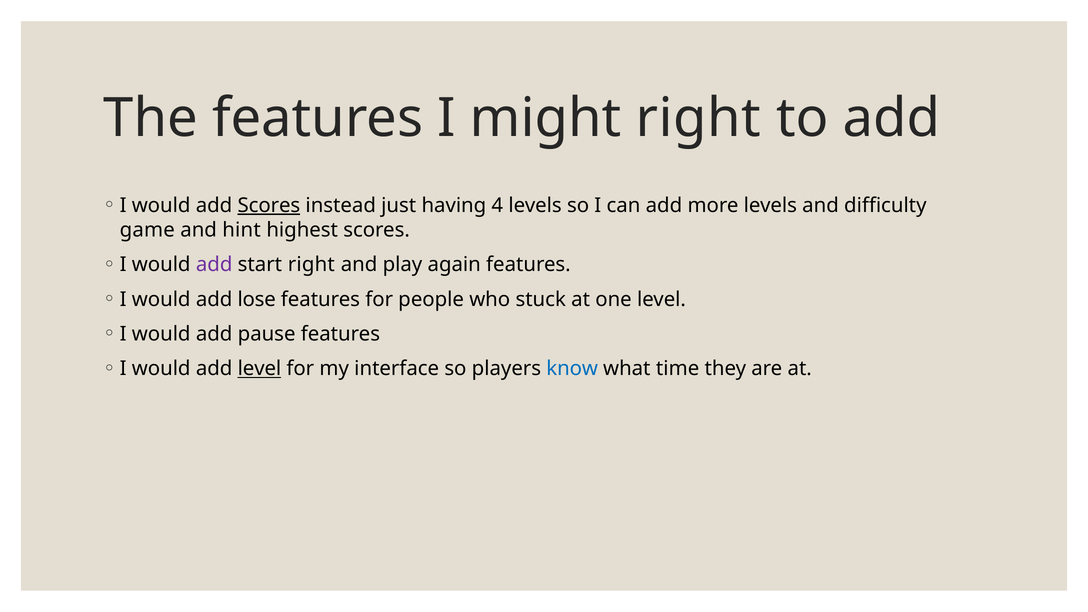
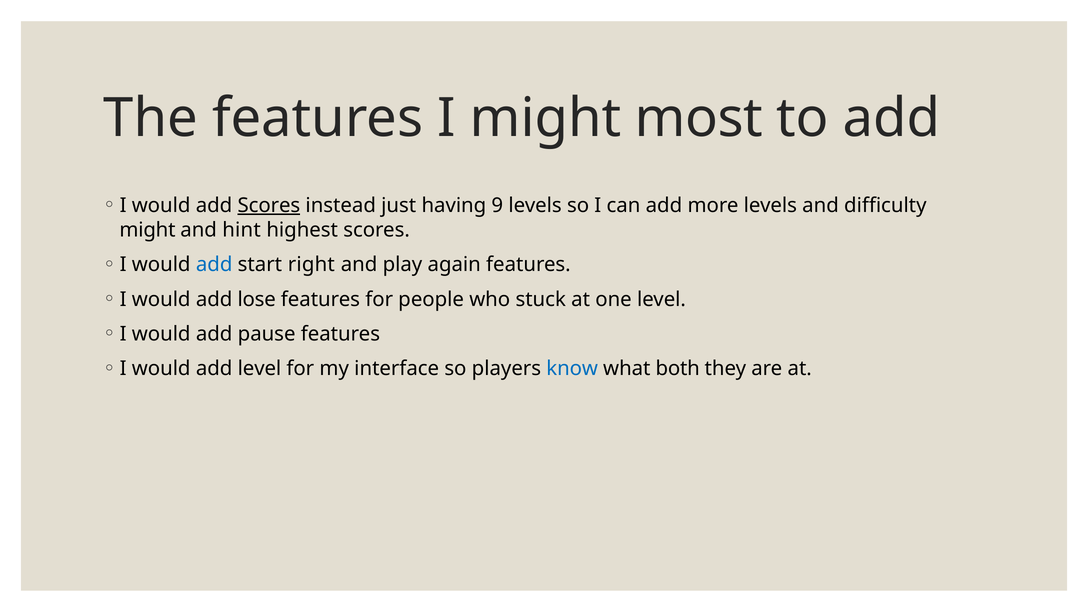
might right: right -> most
4: 4 -> 9
game at (147, 230): game -> might
add at (214, 265) colour: purple -> blue
level at (259, 369) underline: present -> none
time: time -> both
